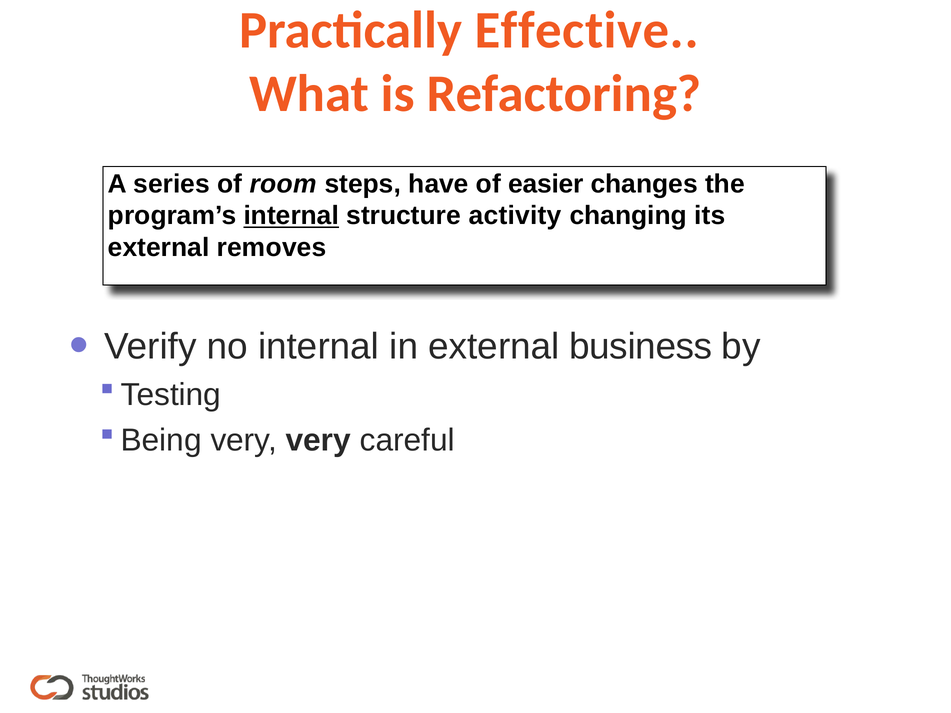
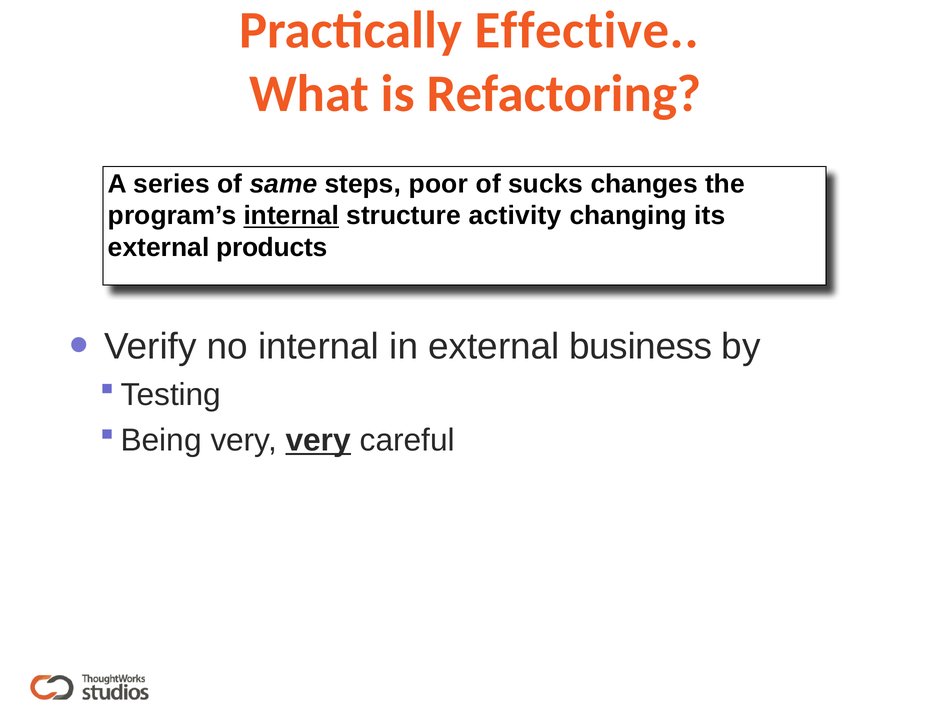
room: room -> same
have: have -> poor
easier: easier -> sucks
removes: removes -> products
very at (318, 440) underline: none -> present
